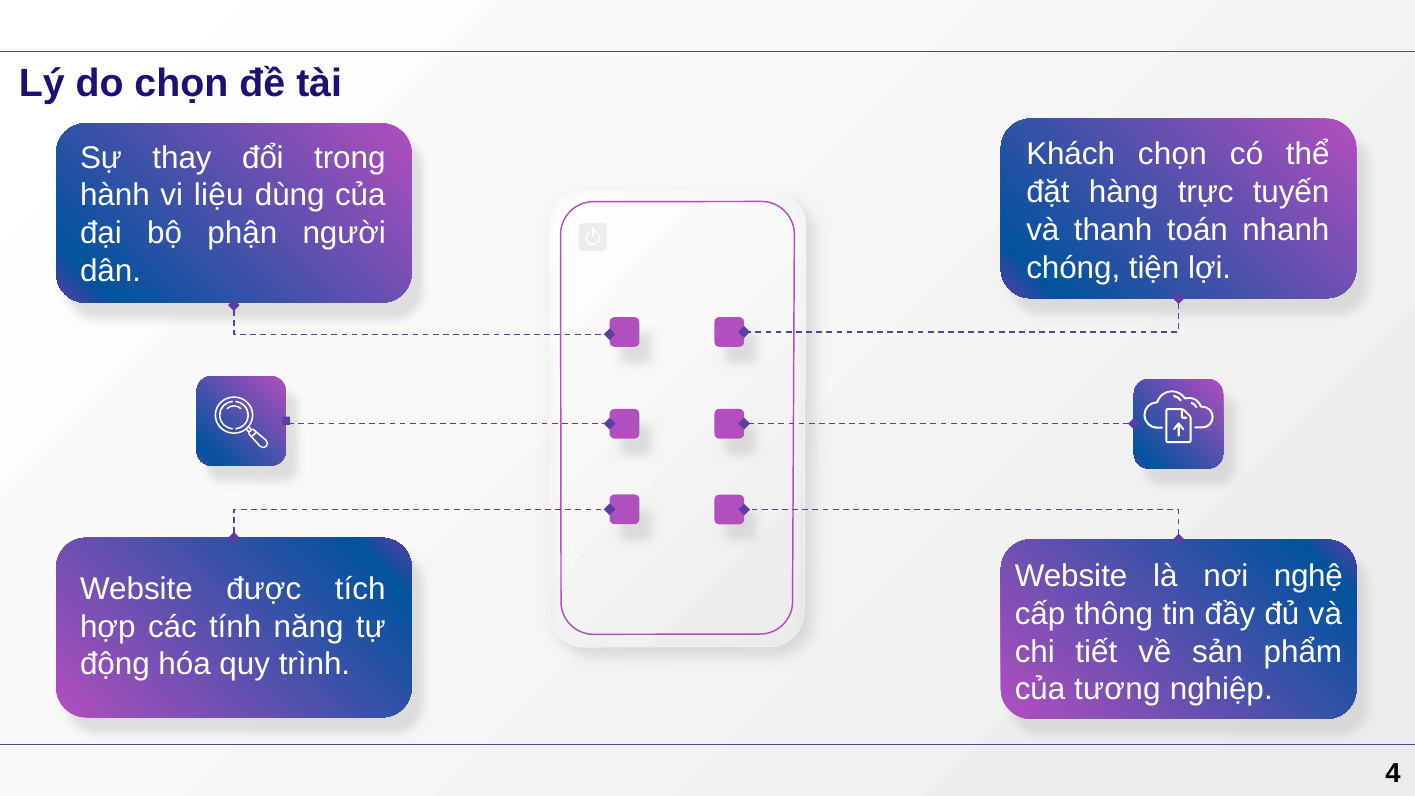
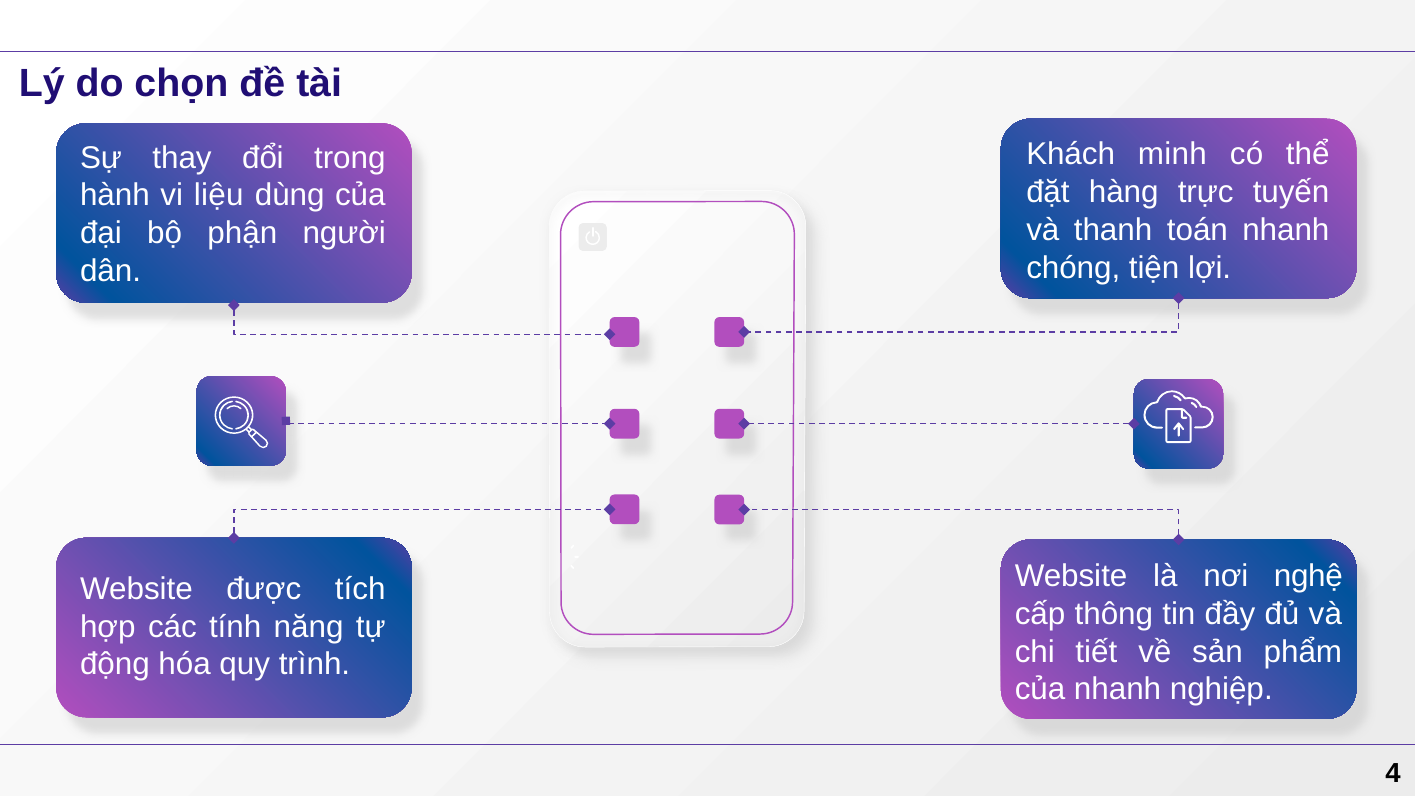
Khách chọn: chọn -> minh
của tương: tương -> nhanh
